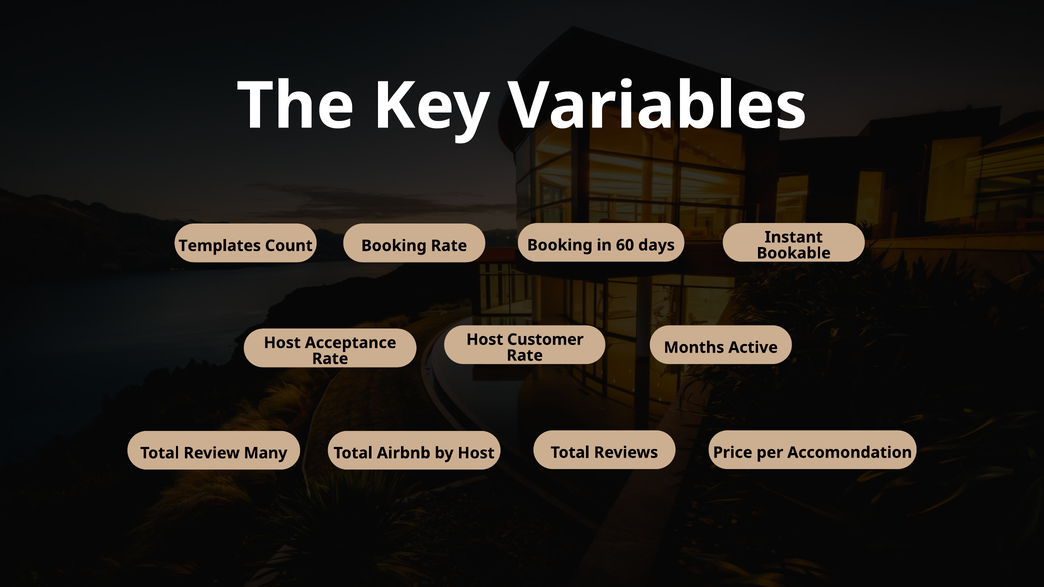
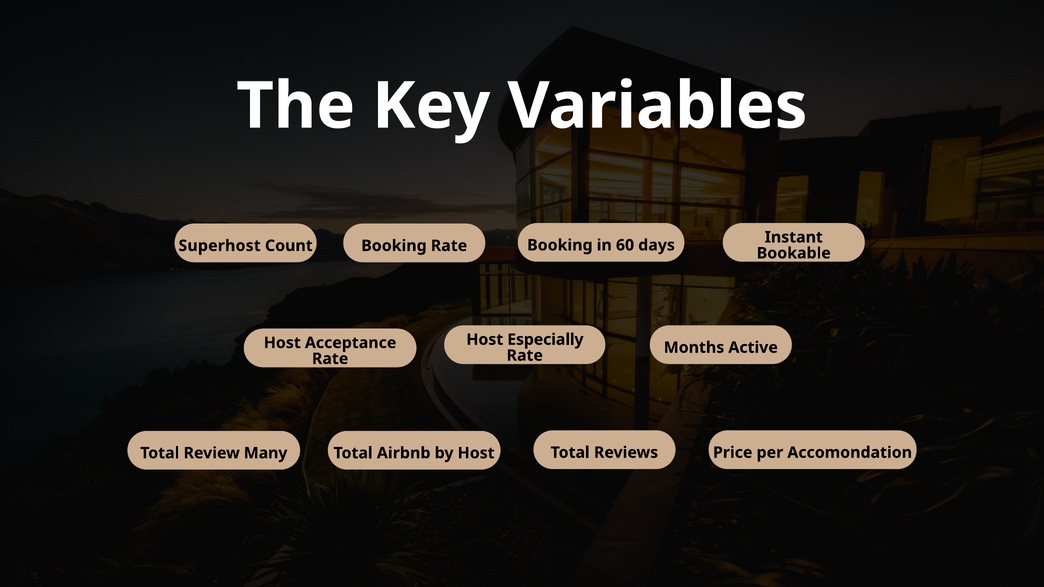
Templates: Templates -> Superhost
Customer: Customer -> Especially
